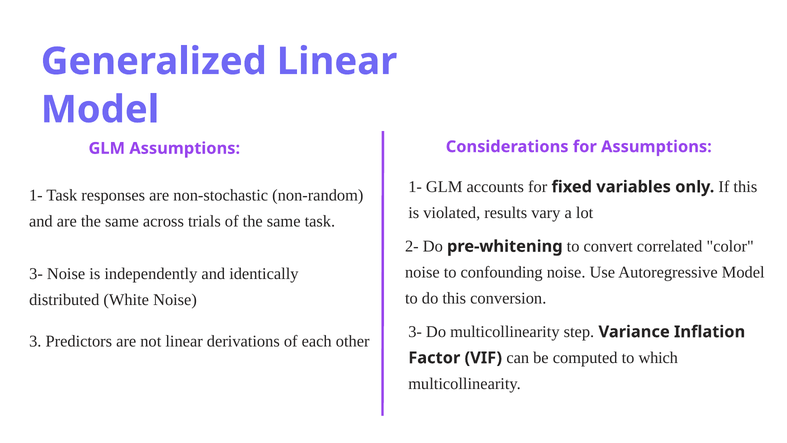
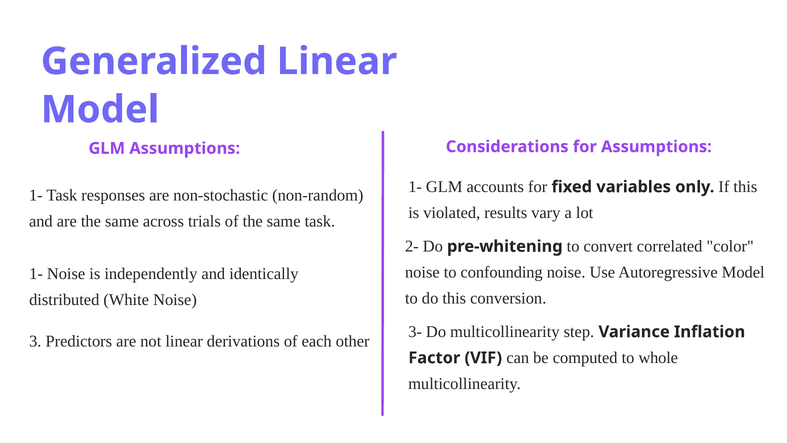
3- at (36, 273): 3- -> 1-
which: which -> whole
